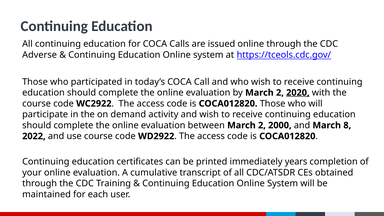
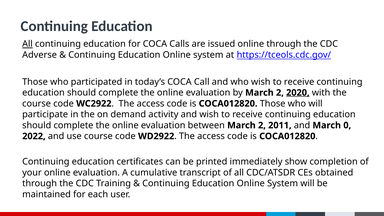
All at (27, 44) underline: none -> present
2000: 2000 -> 2011
8: 8 -> 0
years: years -> show
